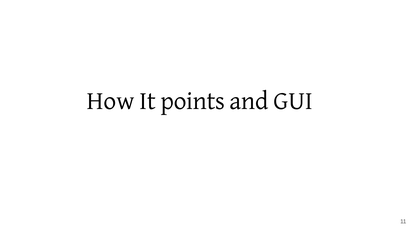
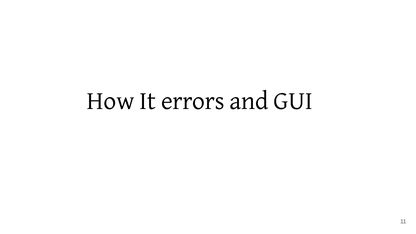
points: points -> errors
